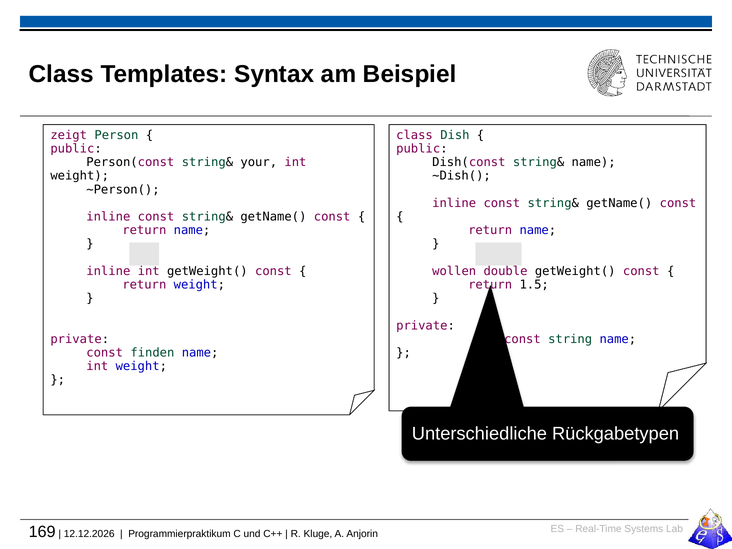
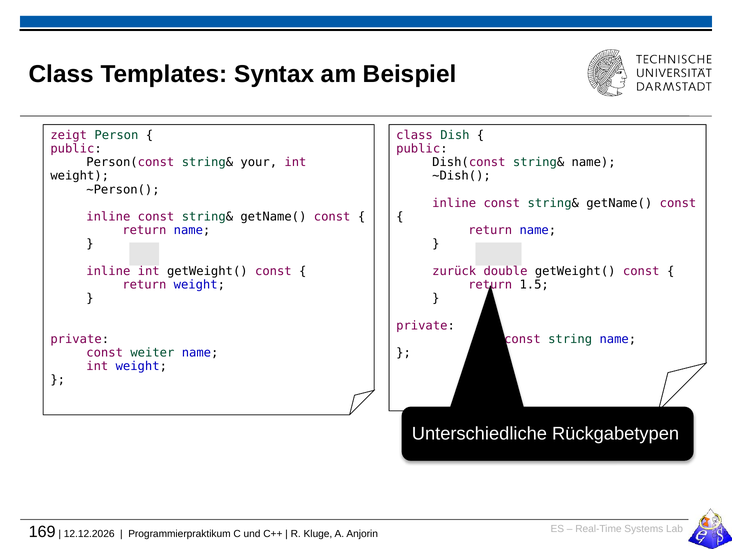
wollen: wollen -> zurück
finden: finden -> weiter
